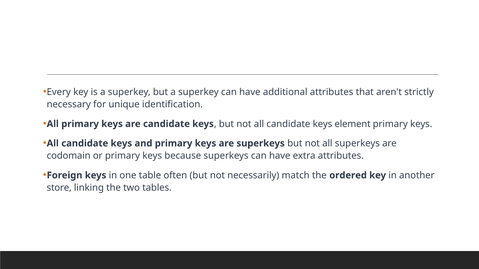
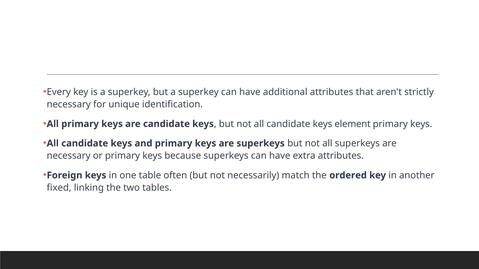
codomain at (69, 156): codomain -> necessary
store: store -> fixed
